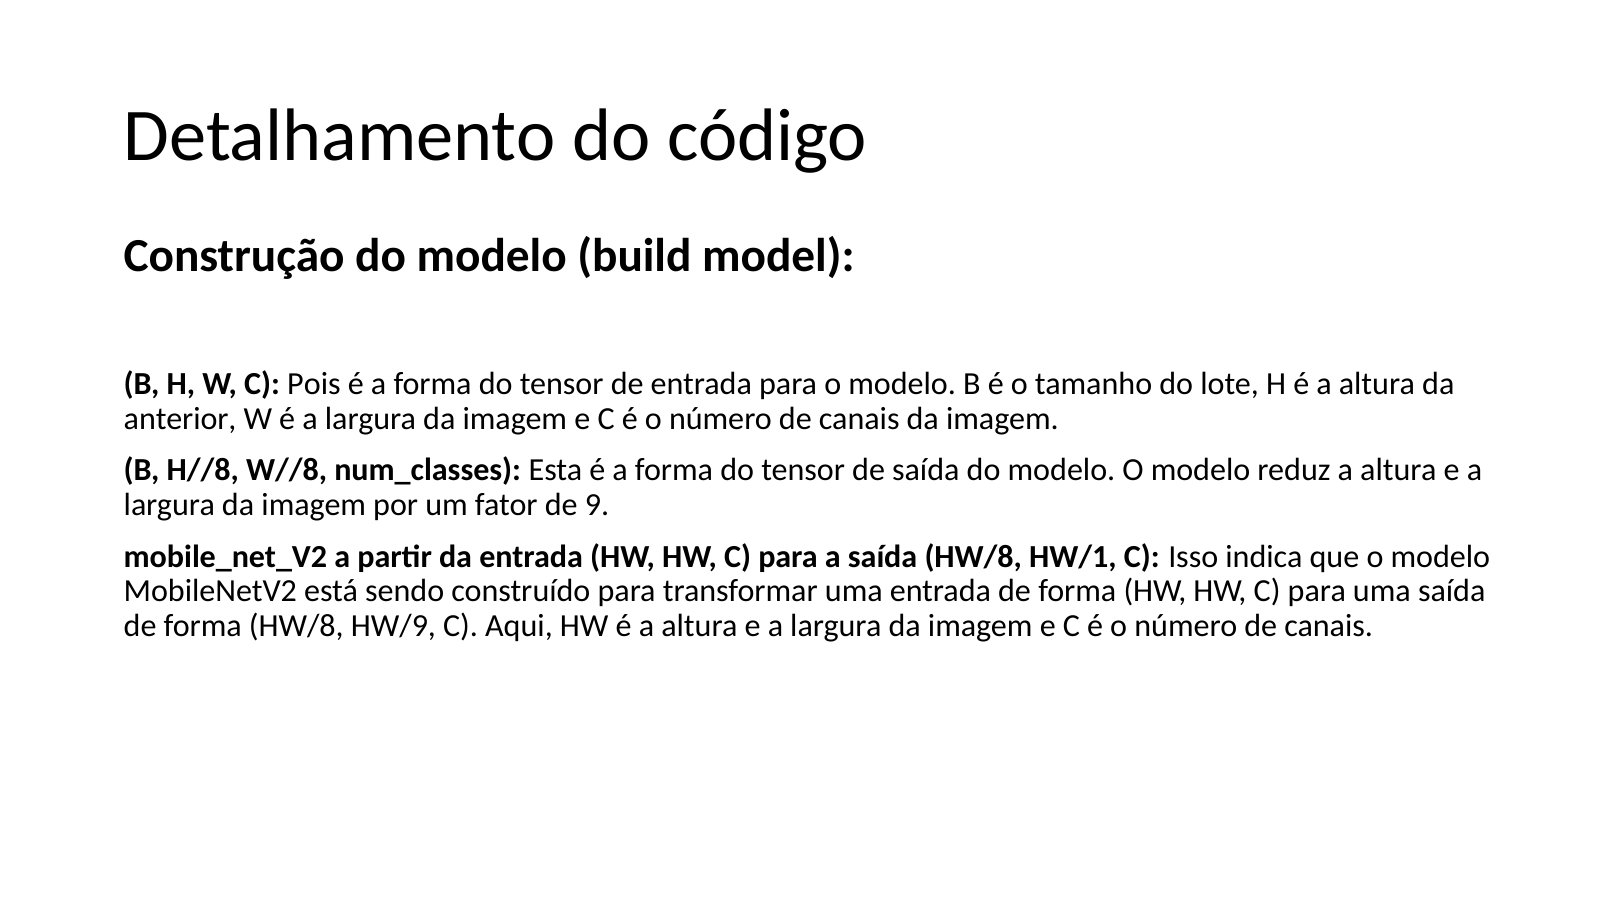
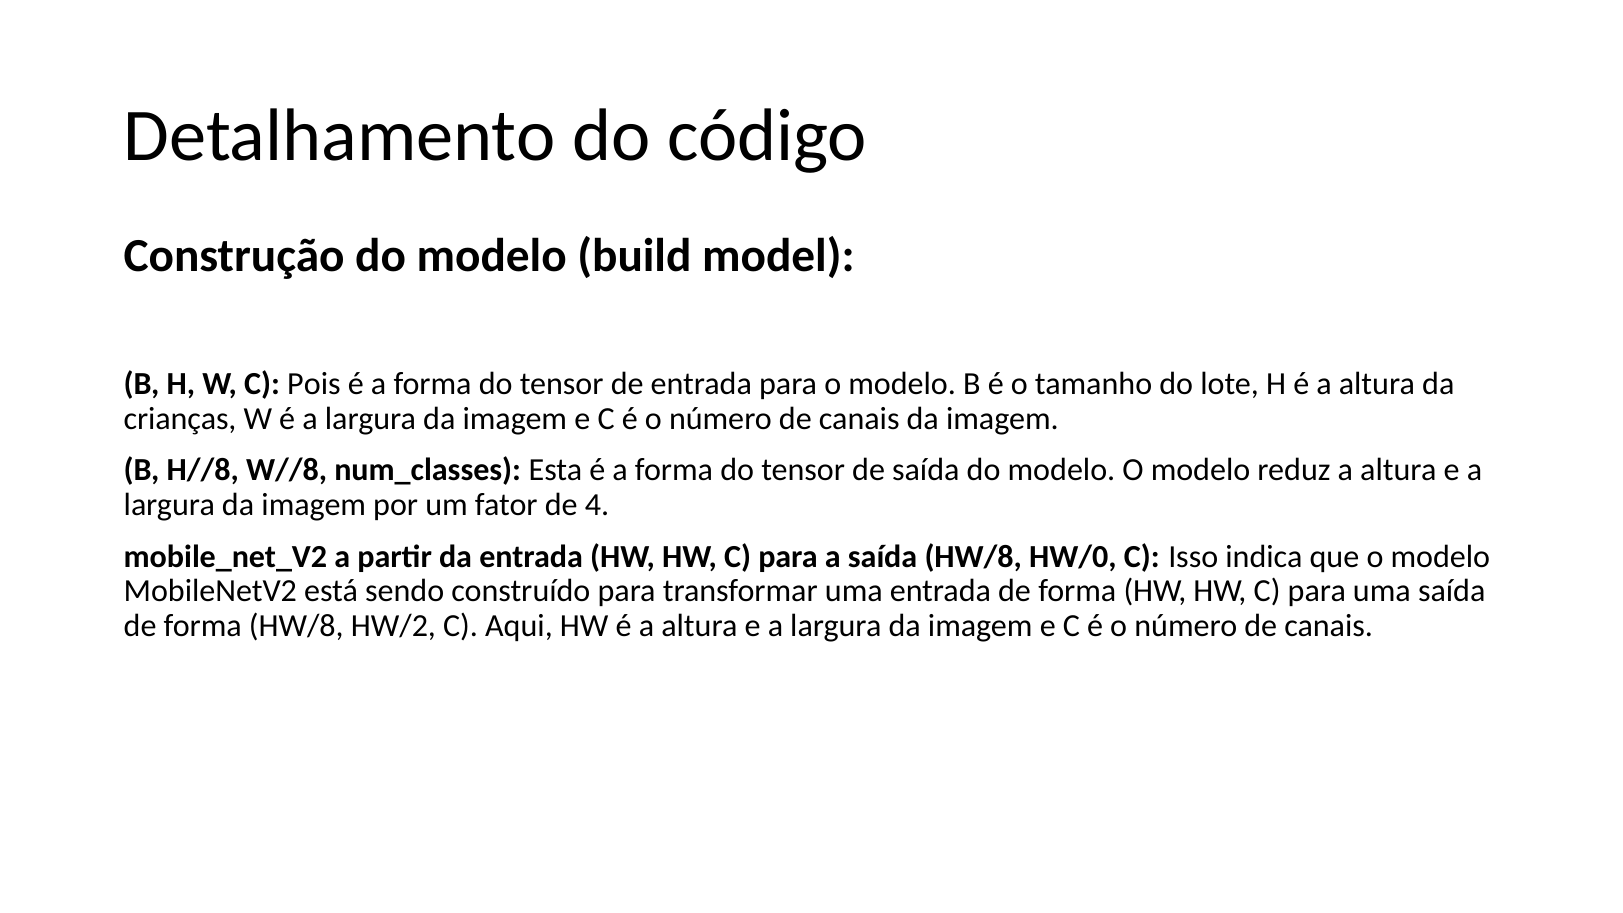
anterior: anterior -> crianças
9: 9 -> 4
HW/1: HW/1 -> HW/0
HW/9: HW/9 -> HW/2
